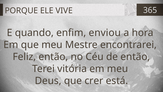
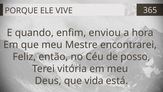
de então: então -> posso
crer: crer -> vida
